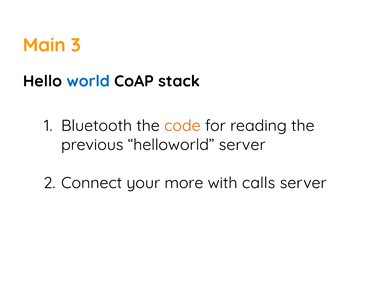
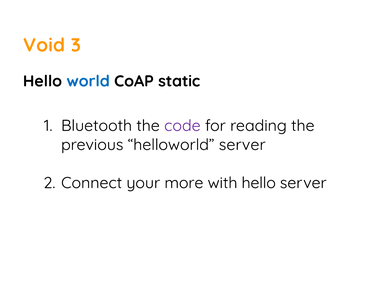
Main: Main -> Void
stack: stack -> static
code colour: orange -> purple
with calls: calls -> hello
